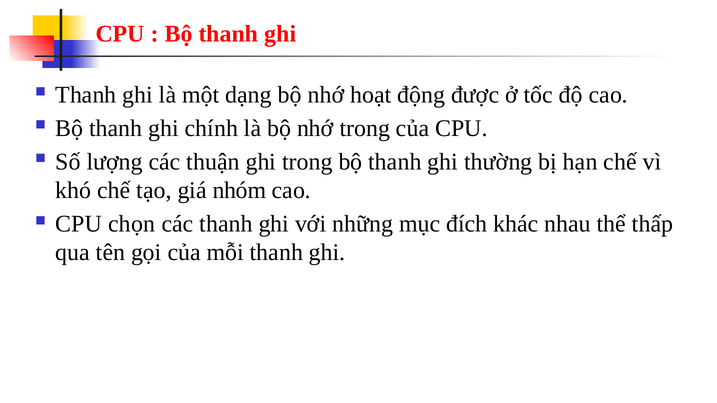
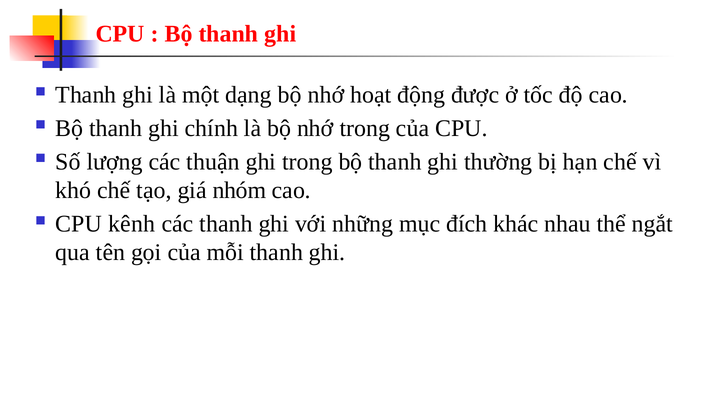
chọn: chọn -> kênh
thấp: thấp -> ngắt
